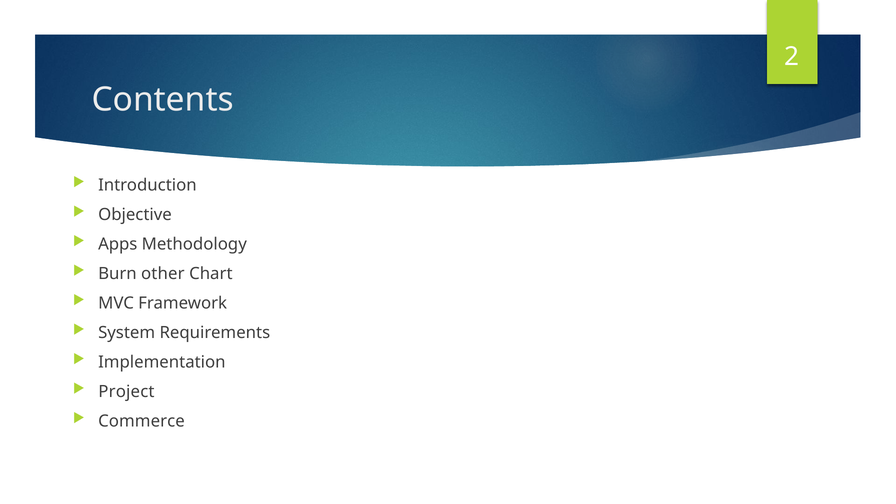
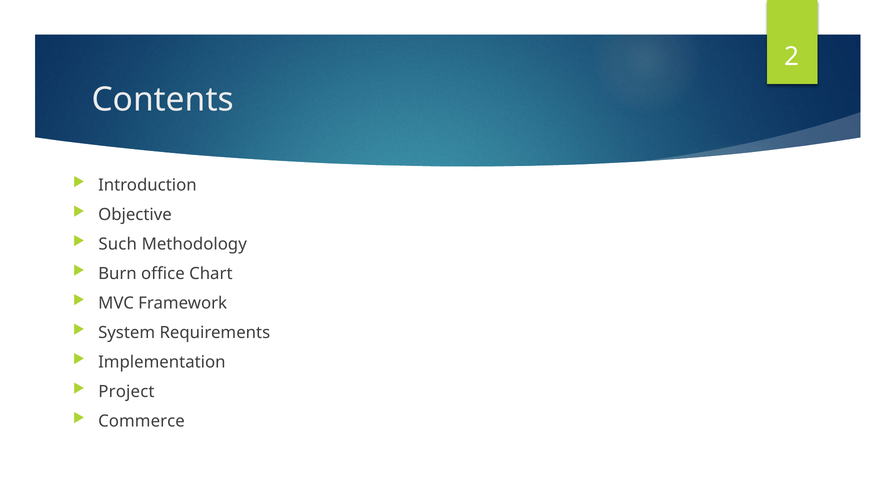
Apps: Apps -> Such
other: other -> office
